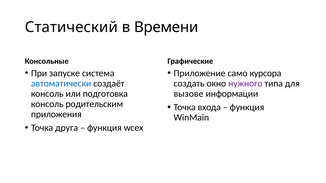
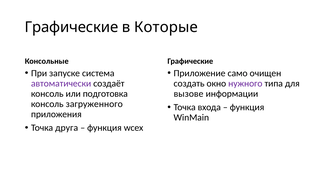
Статический at (71, 27): Статический -> Графические
Времени: Времени -> Которые
курсора: курсора -> очищен
автоматически colour: blue -> purple
родительским: родительским -> загруженного
